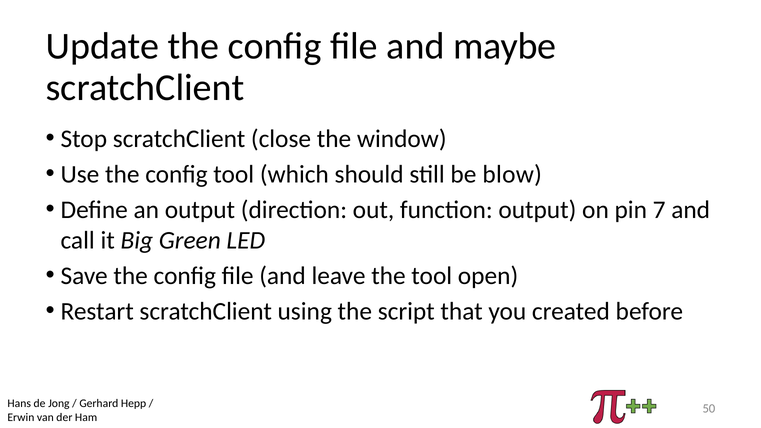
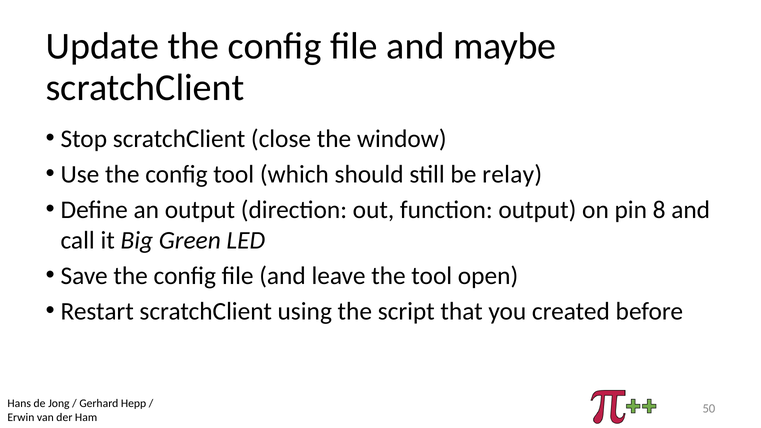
blow: blow -> relay
7: 7 -> 8
